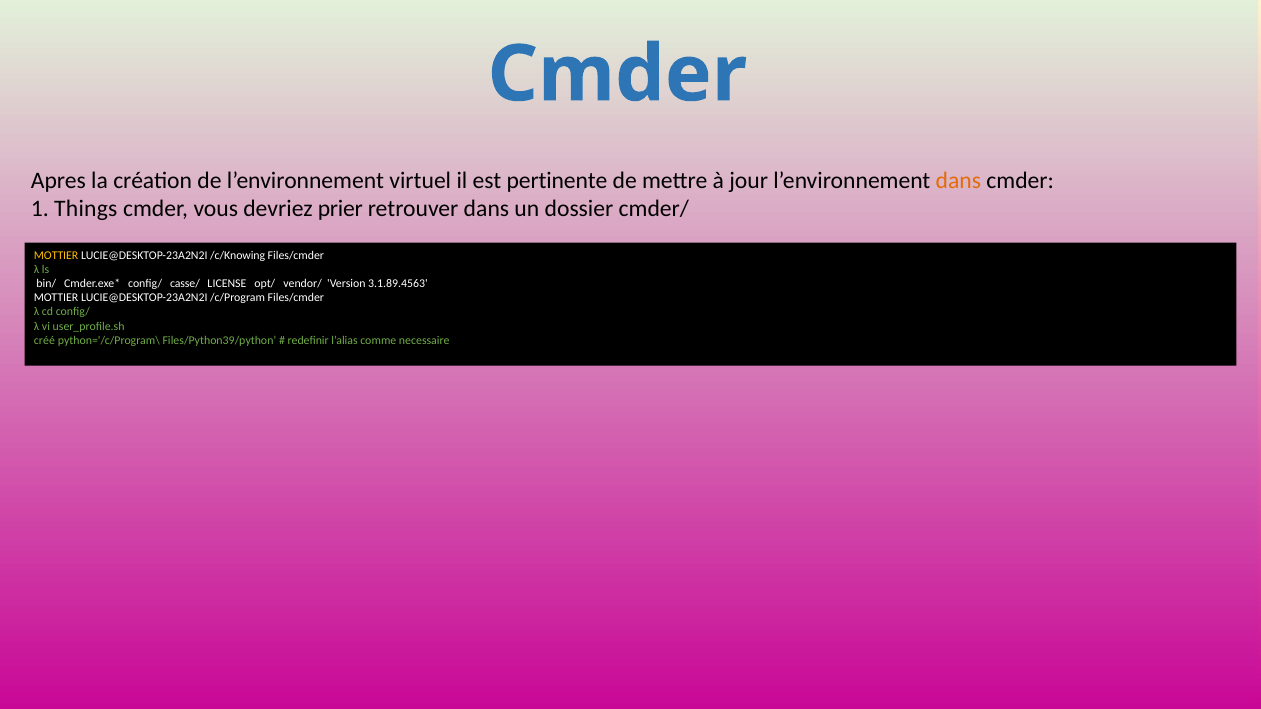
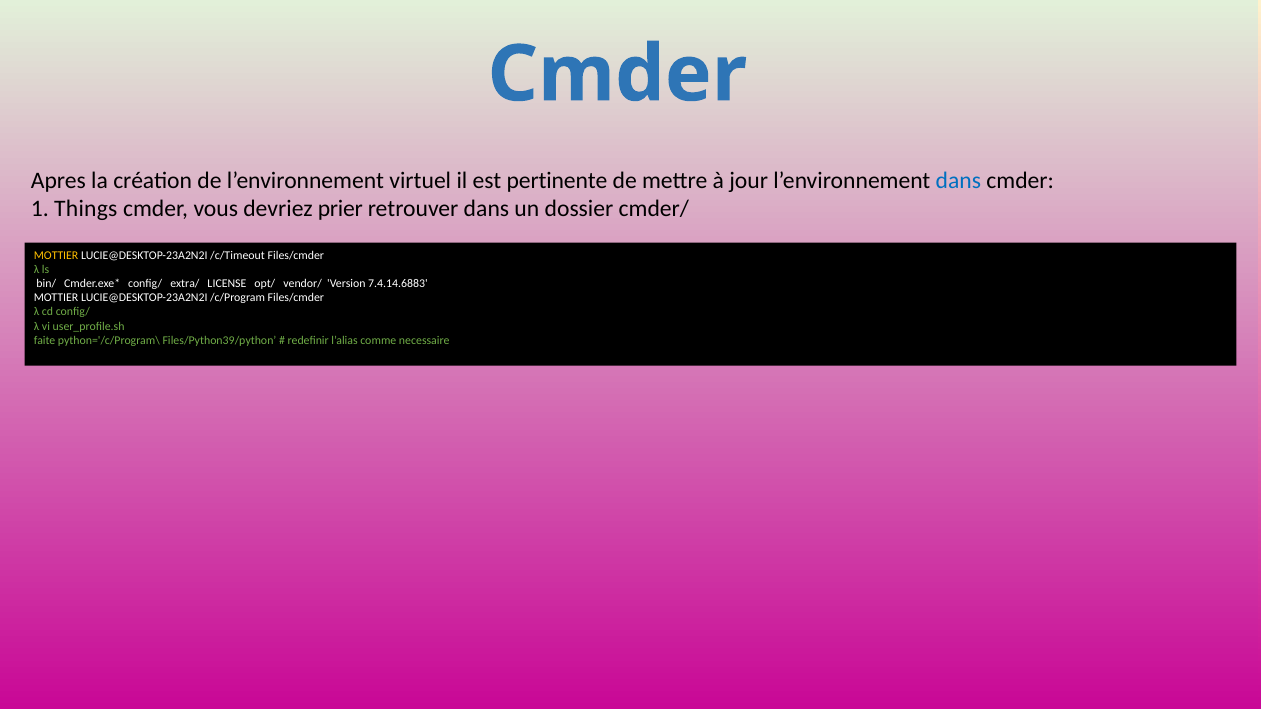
dans at (958, 181) colour: orange -> blue
/c/Knowing: /c/Knowing -> /c/Timeout
casse/: casse/ -> extra/
3.1.89.4563: 3.1.89.4563 -> 7.4.14.6883
créé: créé -> faite
